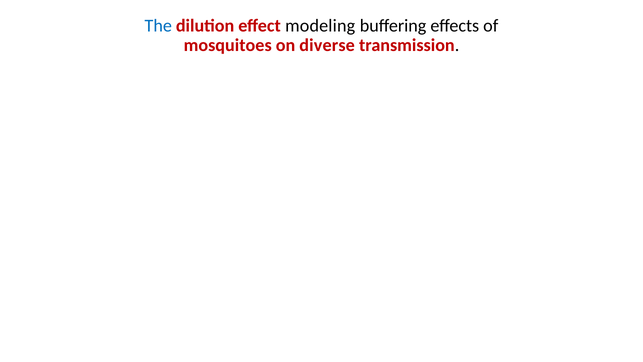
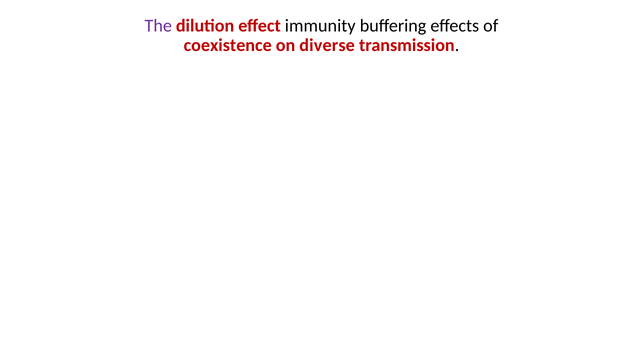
The colour: blue -> purple
modeling: modeling -> immunity
mosquitoes: mosquitoes -> coexistence
